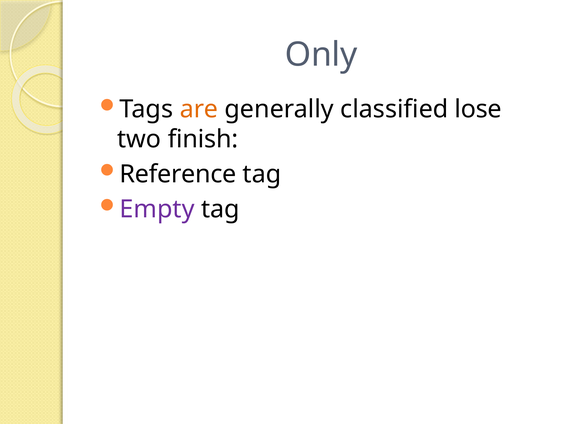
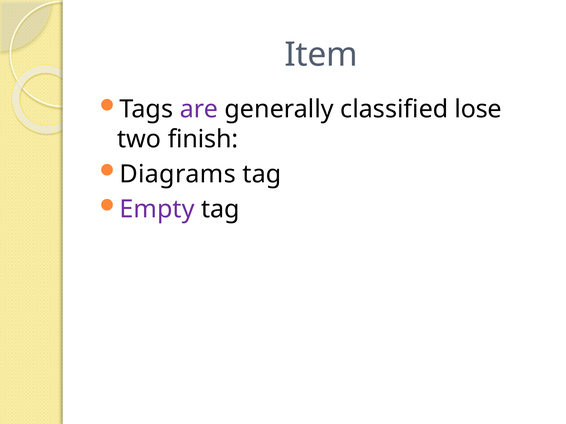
Only: Only -> Item
are colour: orange -> purple
Reference: Reference -> Diagrams
